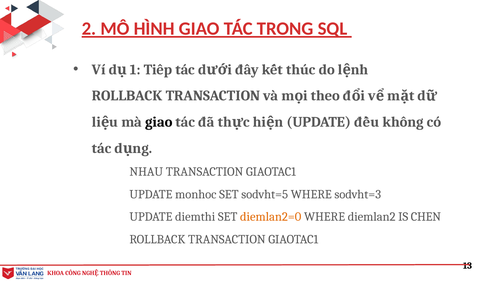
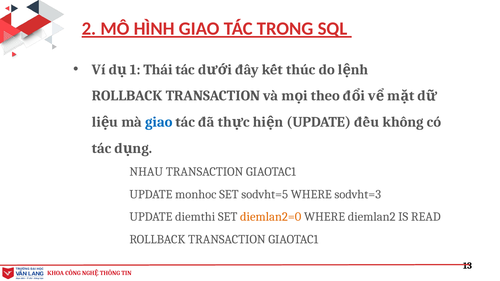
Tiếp: Tiếp -> Thái
giao at (159, 122) colour: black -> blue
CHEN: CHEN -> READ
